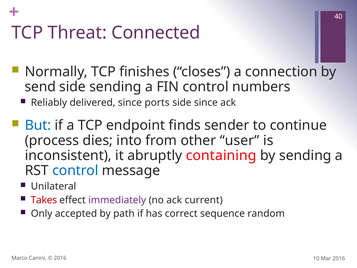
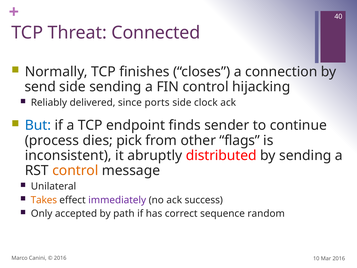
numbers: numbers -> hijacking
side since: since -> clock
into: into -> pick
user: user -> flags
containing: containing -> distributed
control at (75, 170) colour: blue -> orange
Takes colour: red -> orange
current: current -> success
